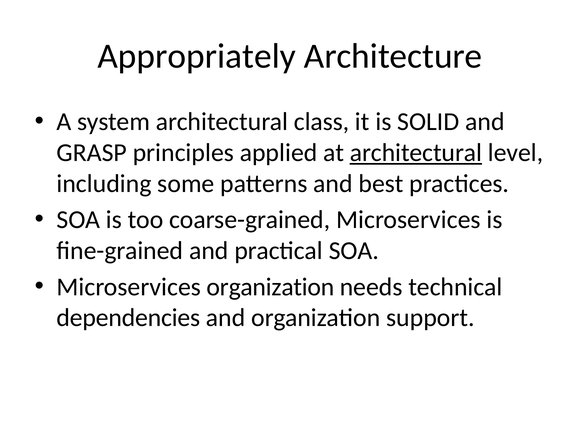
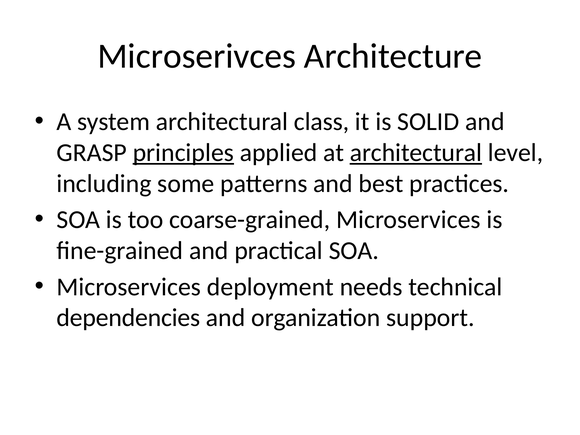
Appropriately: Appropriately -> Microserivces
principles underline: none -> present
Microservices organization: organization -> deployment
